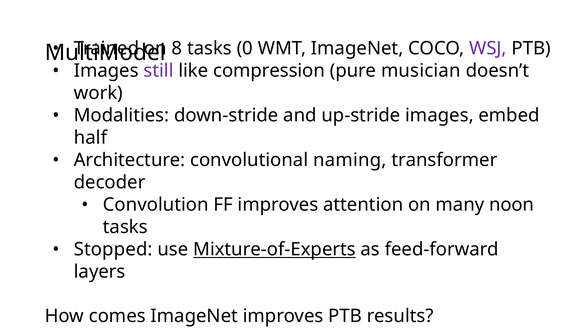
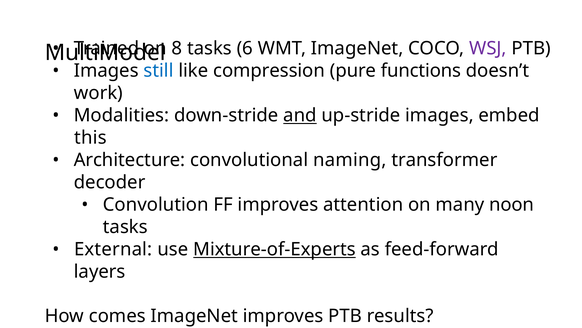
0: 0 -> 6
still colour: purple -> blue
musician: musician -> functions
and underline: none -> present
half: half -> this
Stopped: Stopped -> External
